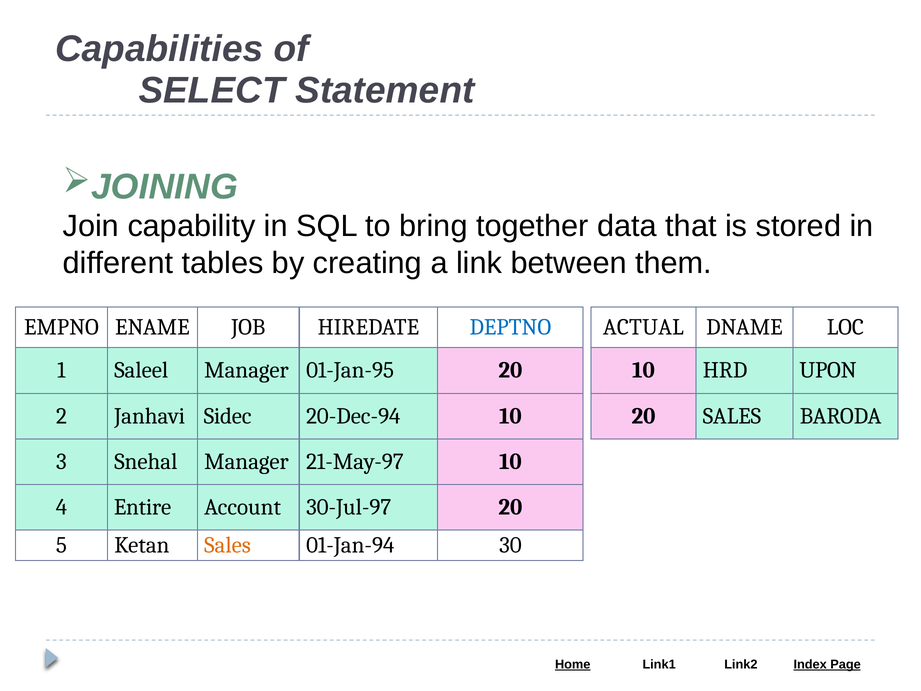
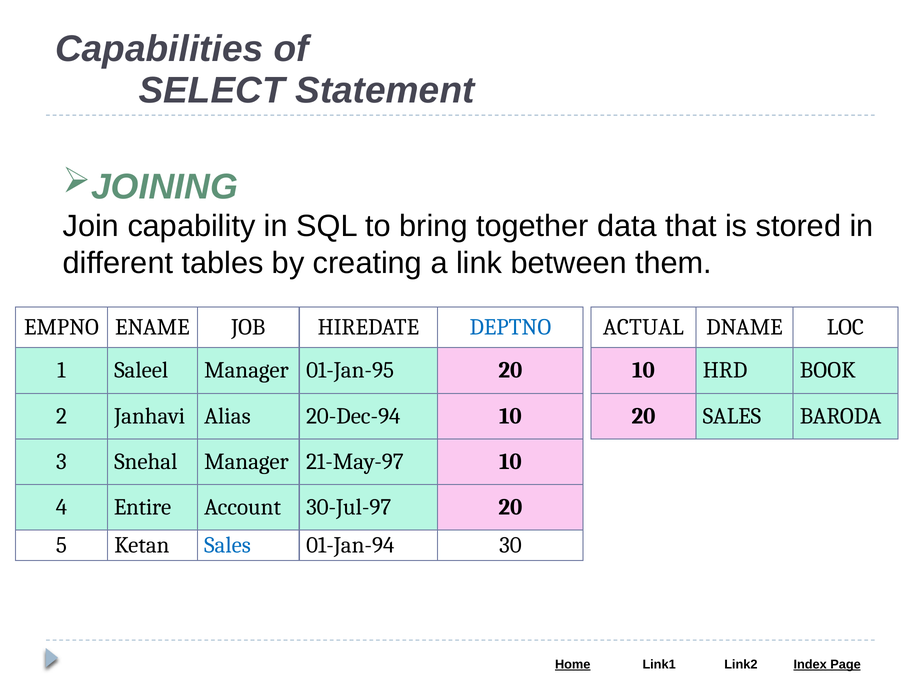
UPON: UPON -> BOOK
Sidec: Sidec -> Alias
Sales at (228, 545) colour: orange -> blue
